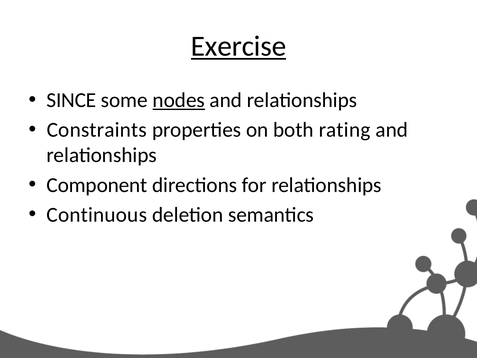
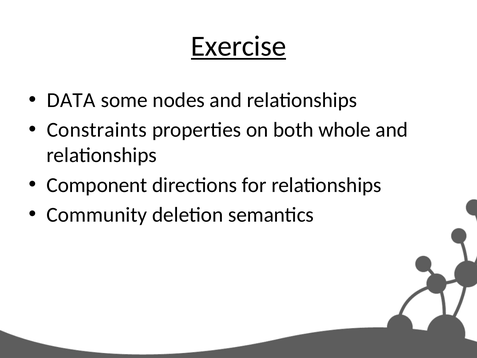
SINCE: SINCE -> DATA
nodes underline: present -> none
rating: rating -> whole
Continuous: Continuous -> Community
